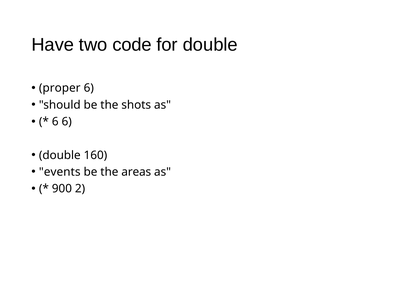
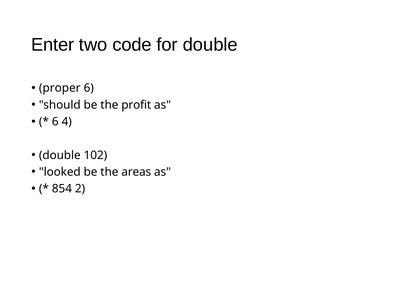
Have: Have -> Enter
shots: shots -> profit
6 6: 6 -> 4
160: 160 -> 102
events: events -> looked
900: 900 -> 854
